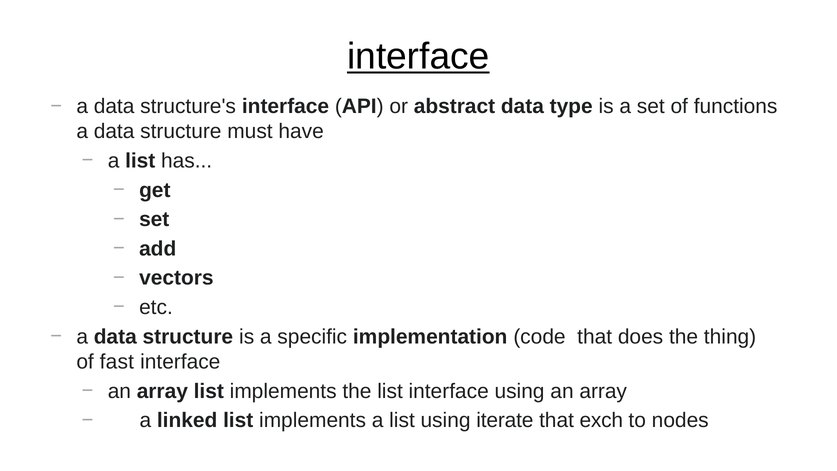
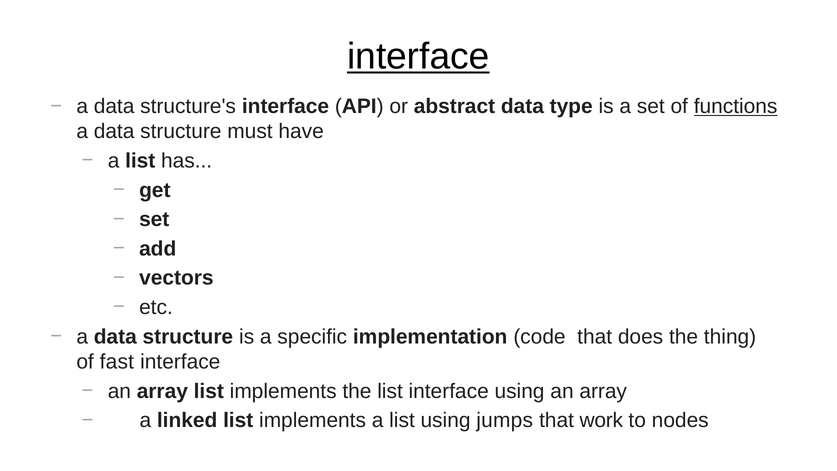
functions underline: none -> present
iterate: iterate -> jumps
exch: exch -> work
